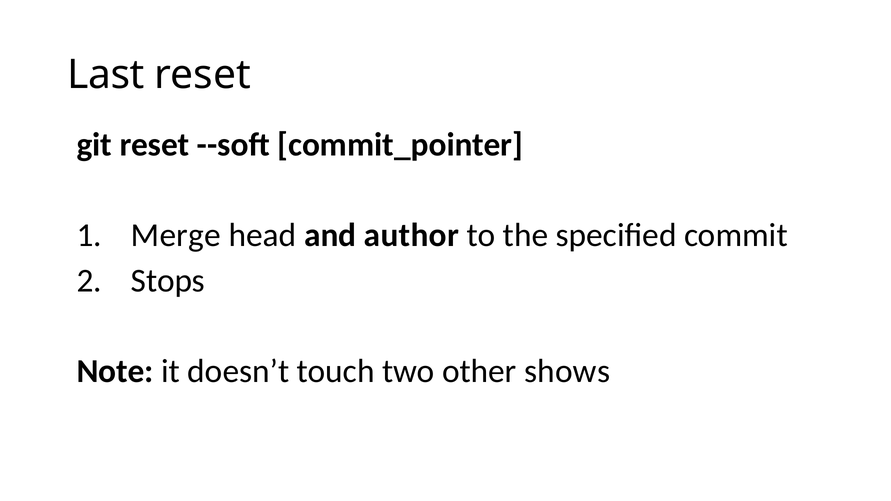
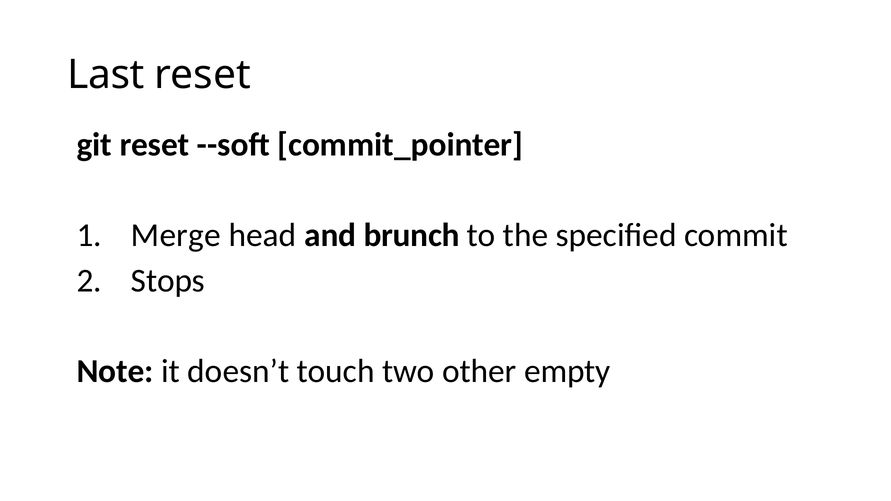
author: author -> brunch
shows: shows -> empty
